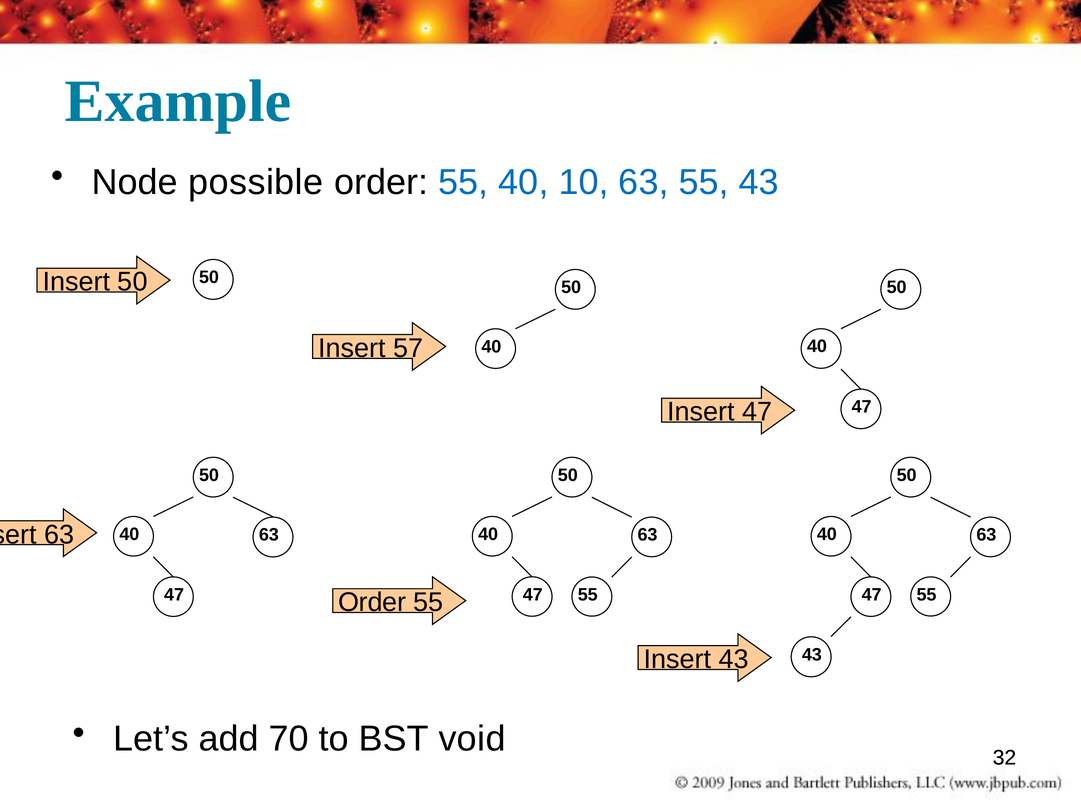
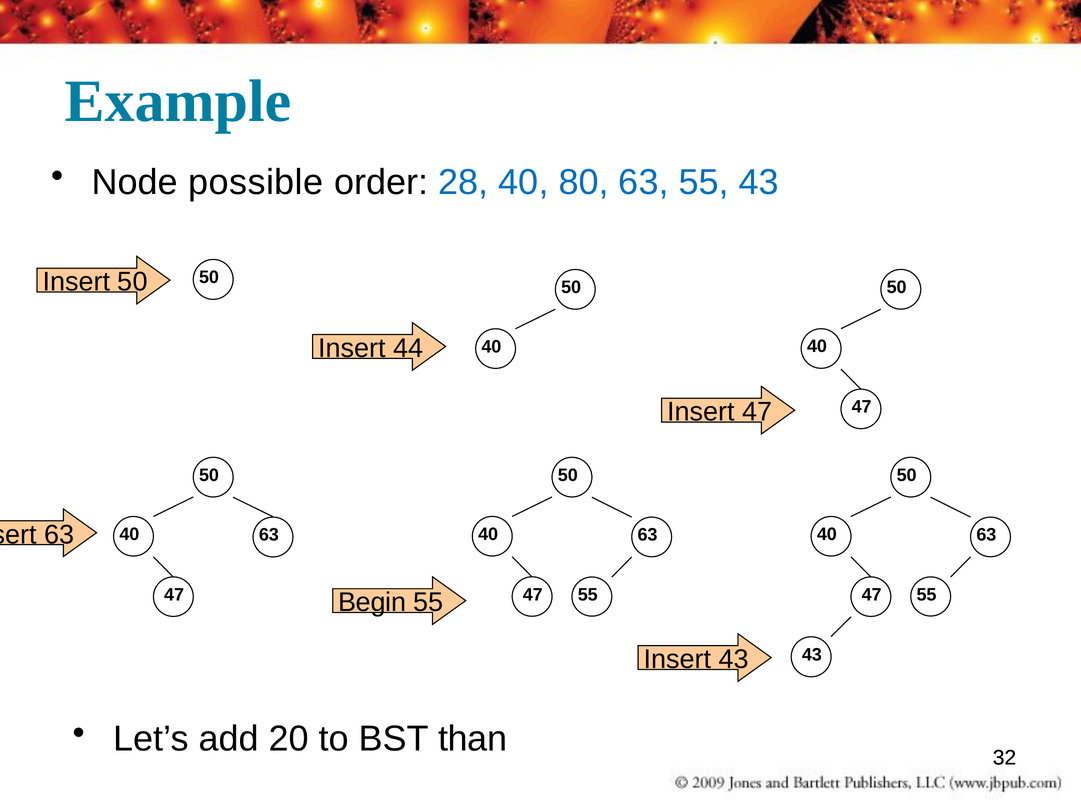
55 at (463, 182): 55 -> 28
10: 10 -> 80
57: 57 -> 44
Order at (372, 602): Order -> Begin
70: 70 -> 20
void: void -> than
